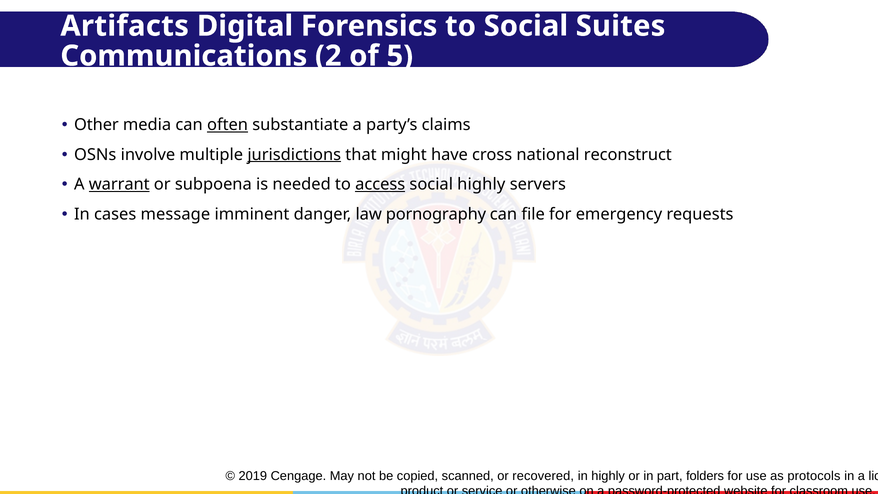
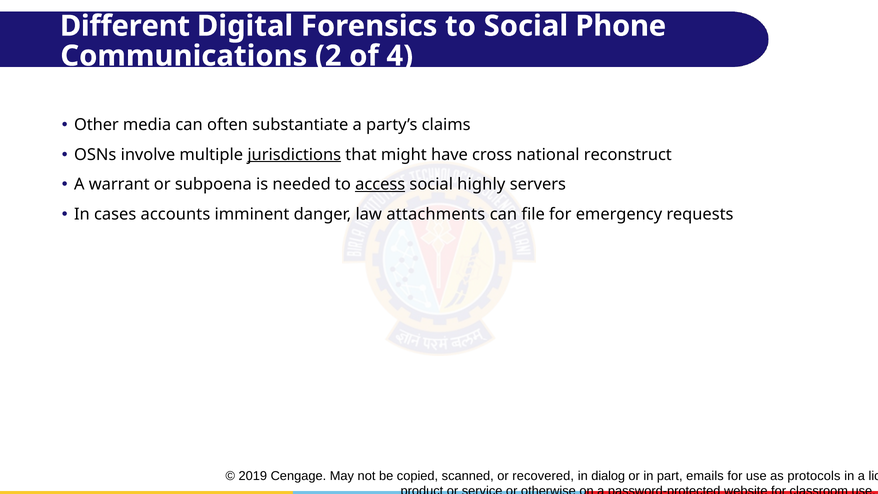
Artifacts: Artifacts -> Different
Suites: Suites -> Phone
5: 5 -> 4
often underline: present -> none
warrant underline: present -> none
message: message -> accounts
pornography: pornography -> attachments
in highly: highly -> dialog
folders: folders -> emails
